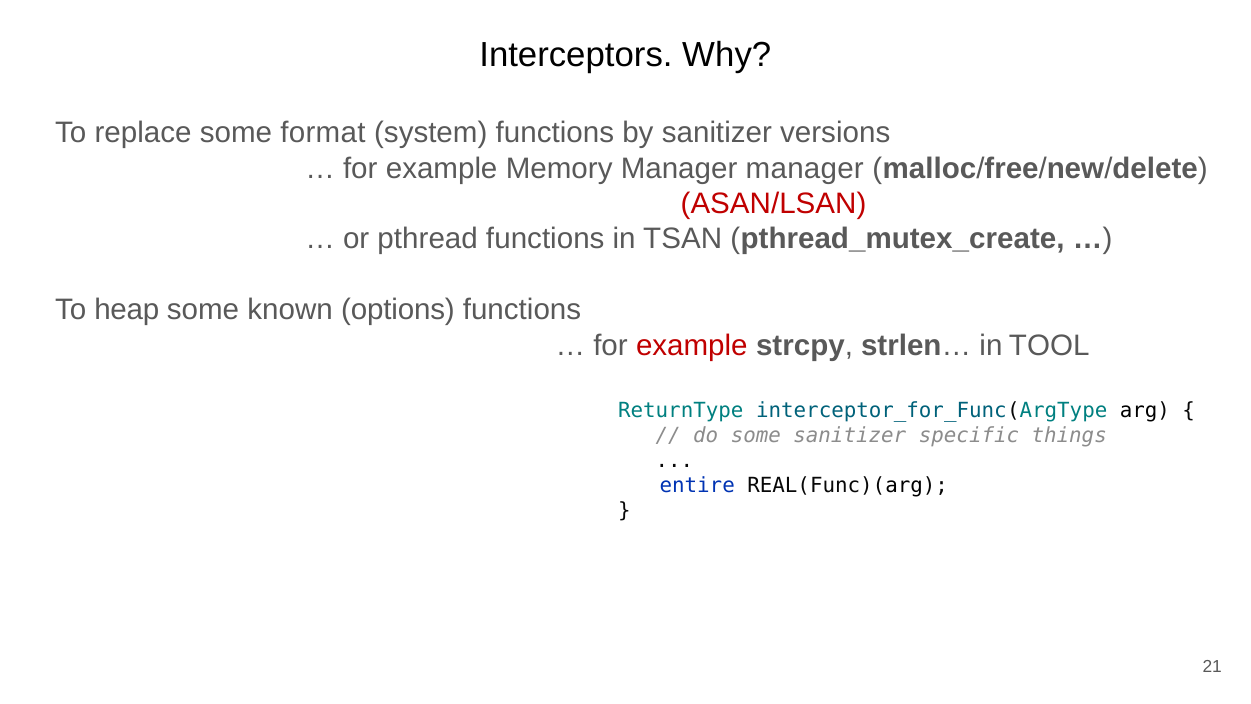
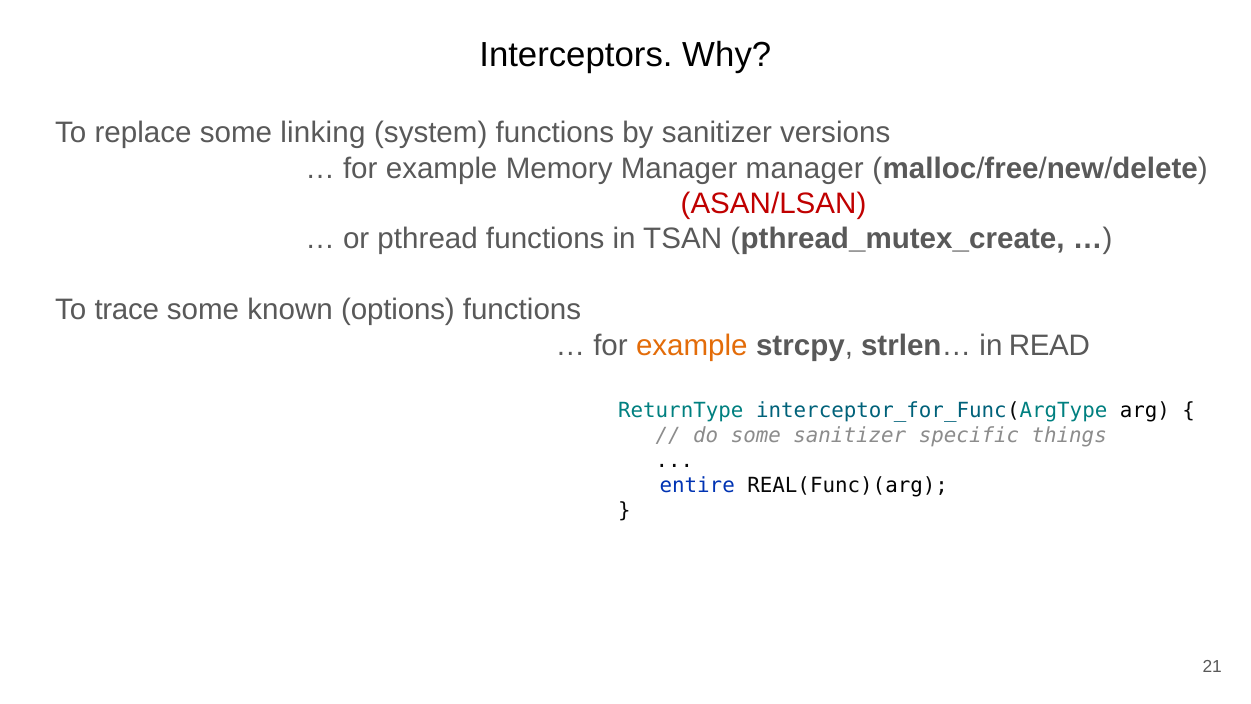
format: format -> linking
heap: heap -> trace
example at (692, 346) colour: red -> orange
TOOL: TOOL -> READ
